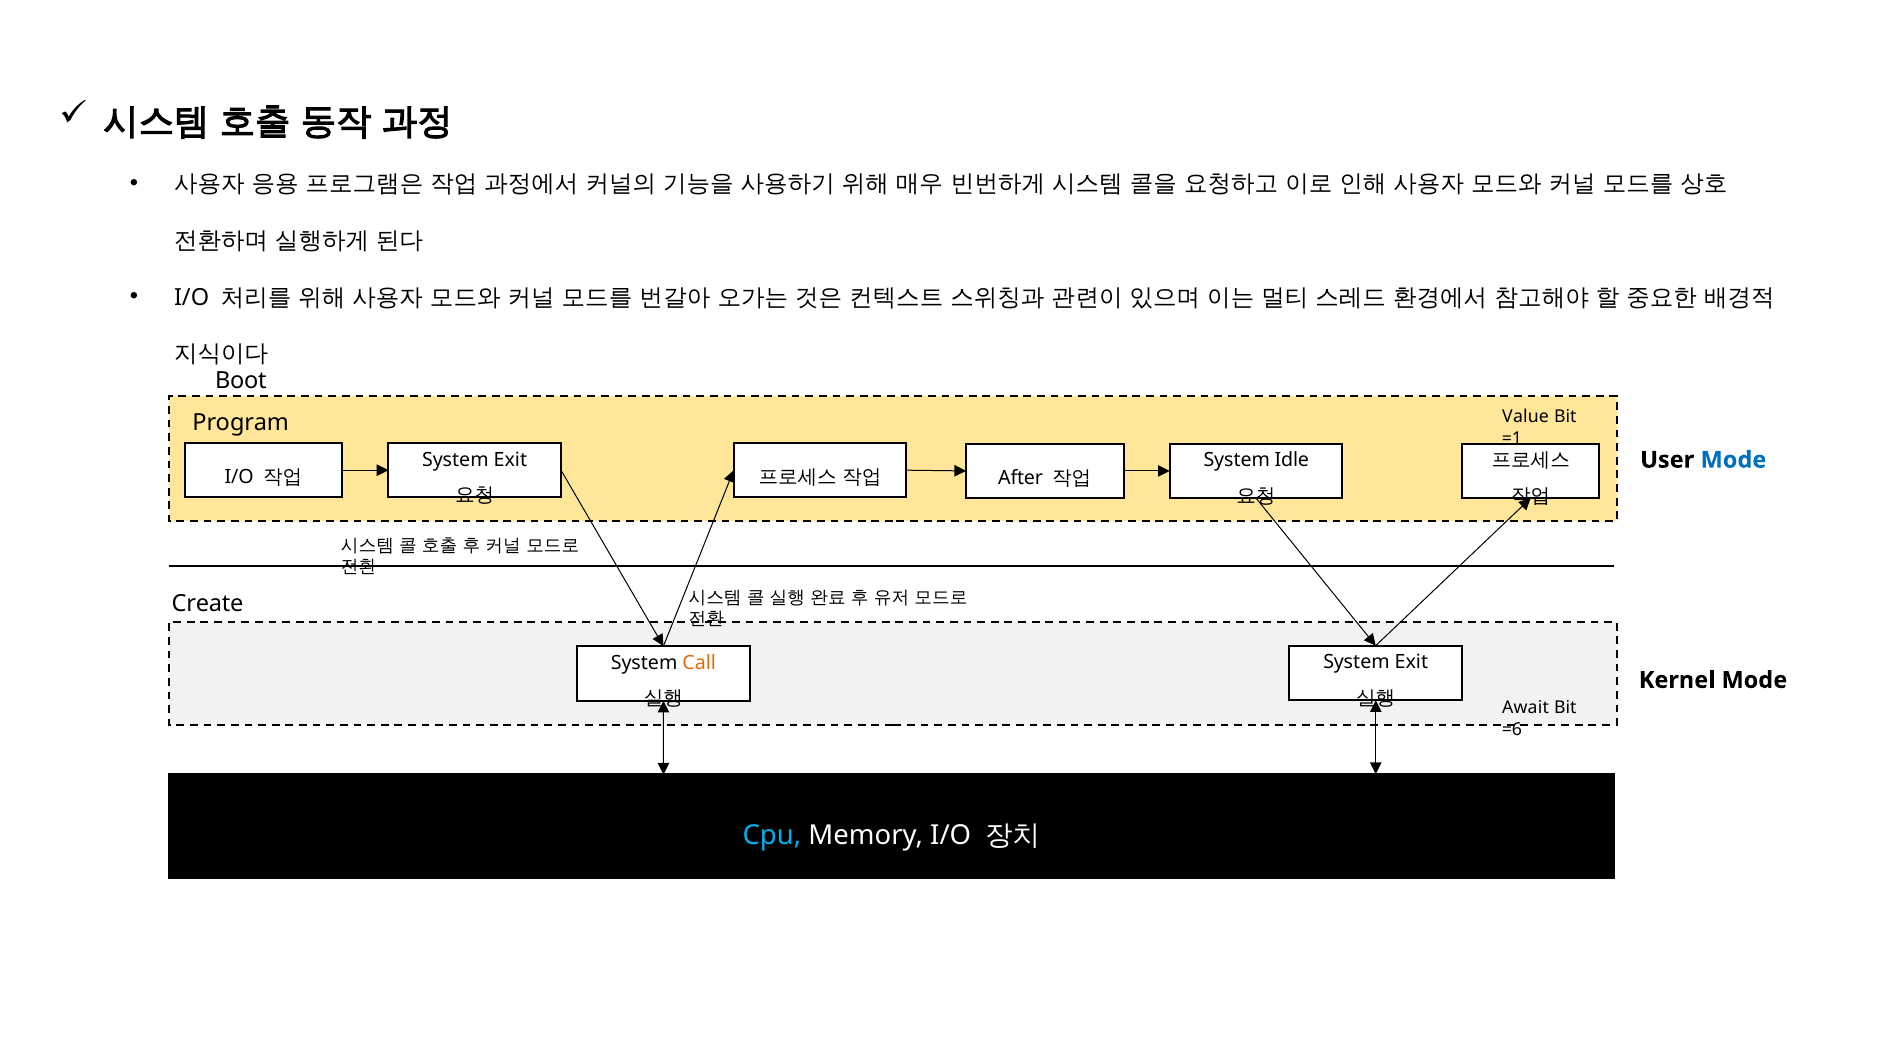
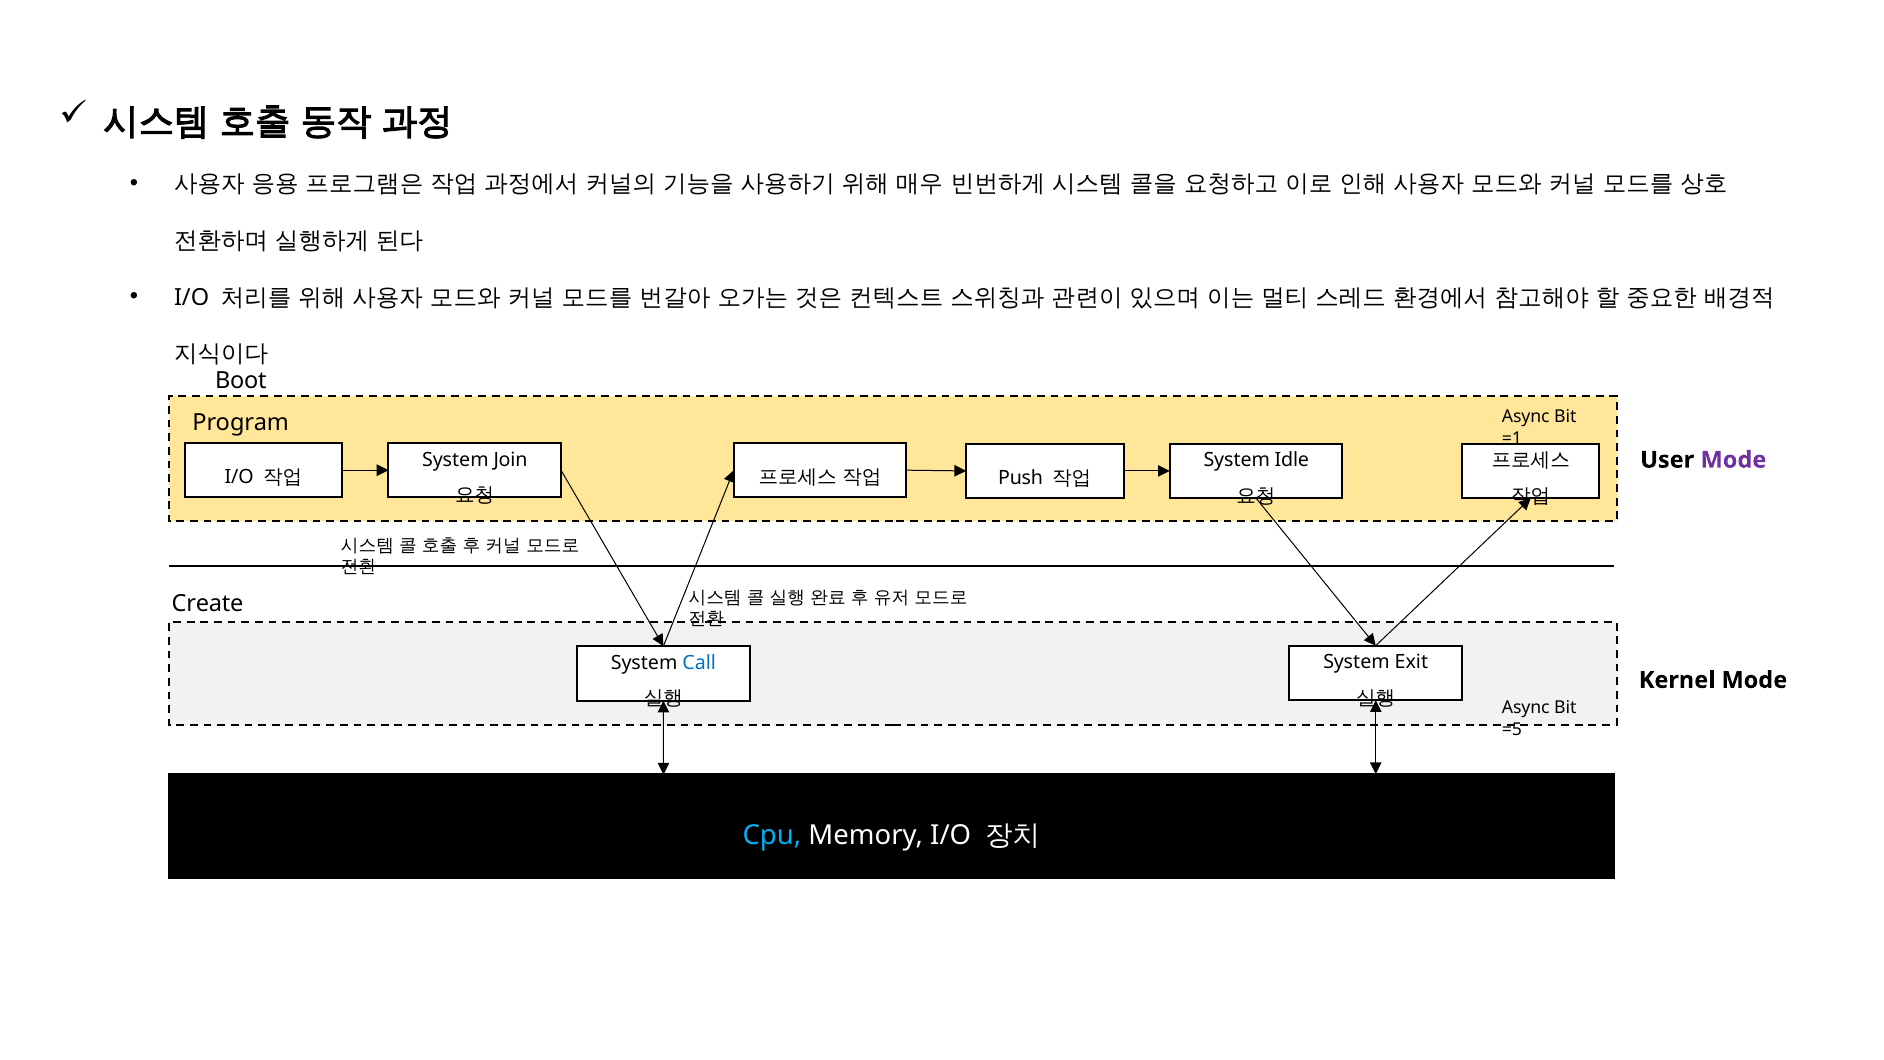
Value at (1526, 417): Value -> Async
Exit at (510, 460): Exit -> Join
Mode at (1733, 460) colour: blue -> purple
After: After -> Push
Call colour: orange -> blue
Await at (1526, 708): Await -> Async
=6: =6 -> =5
